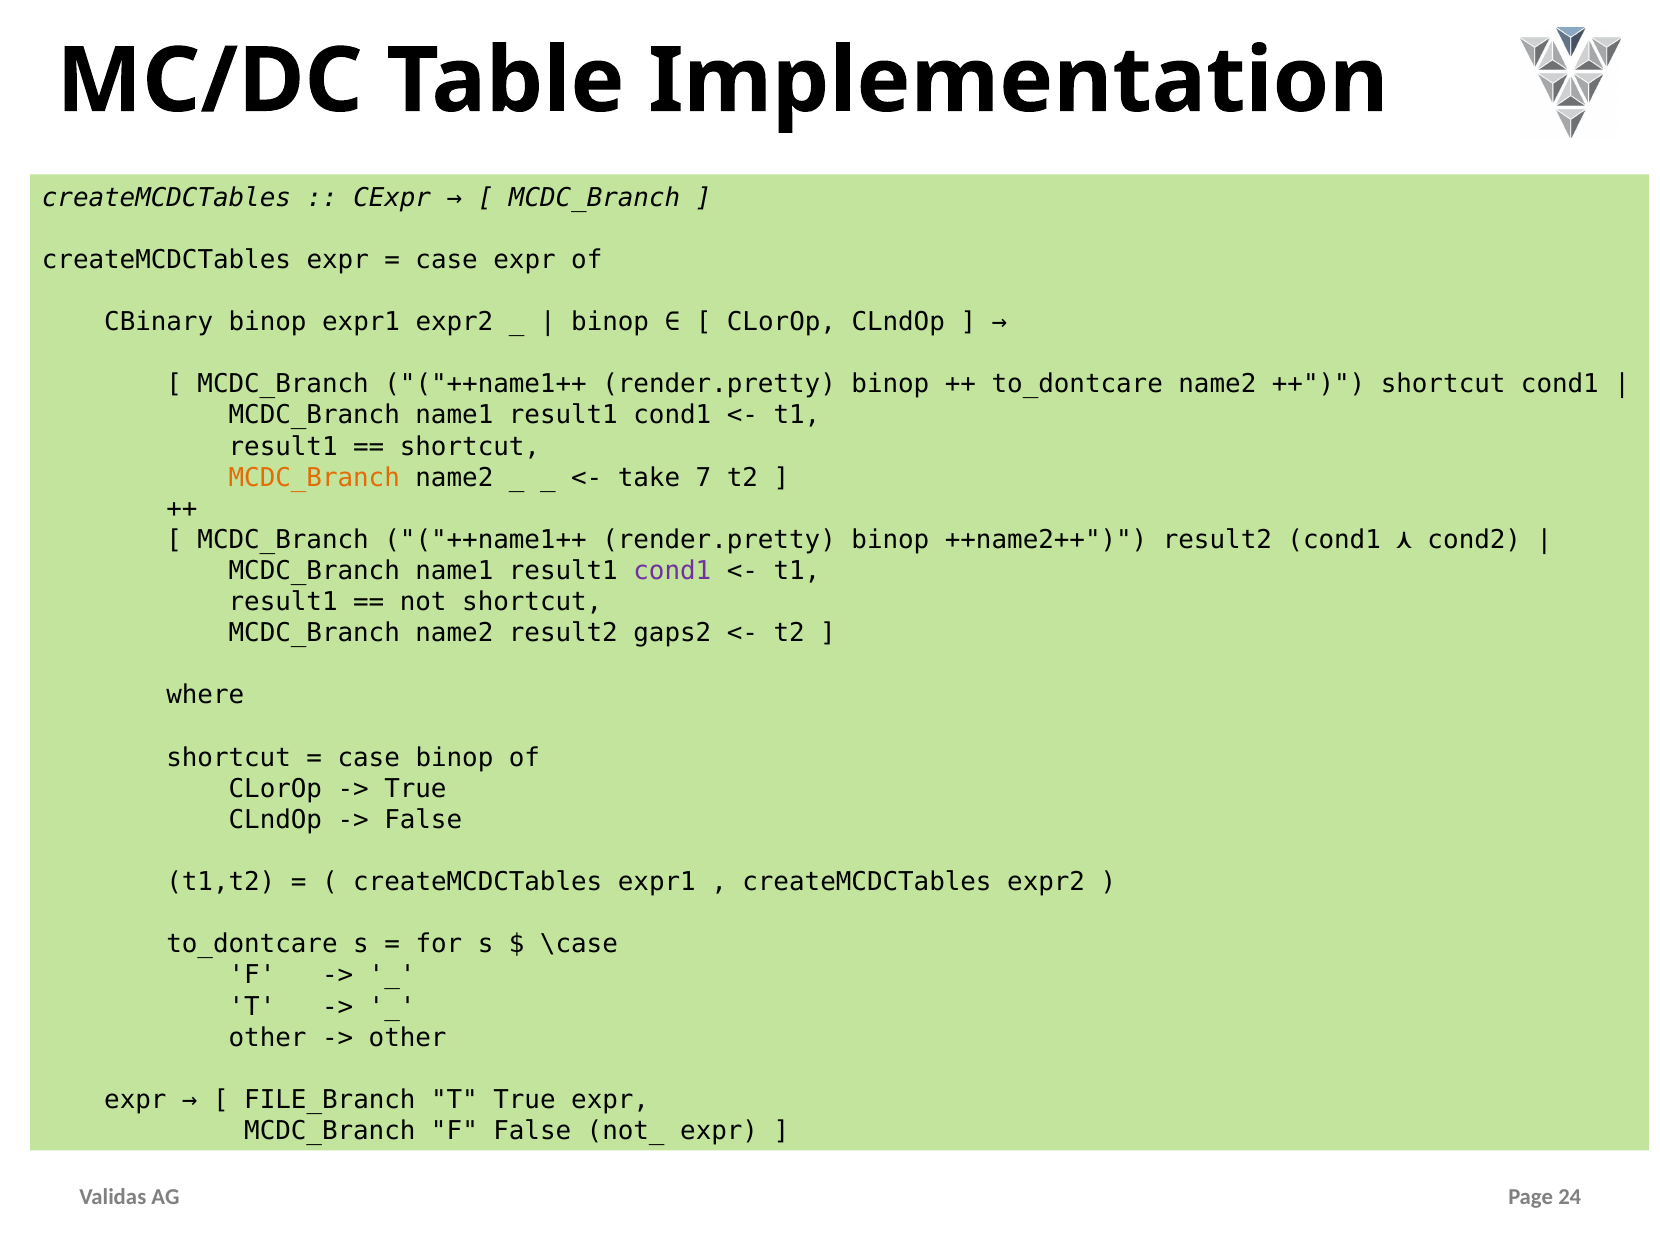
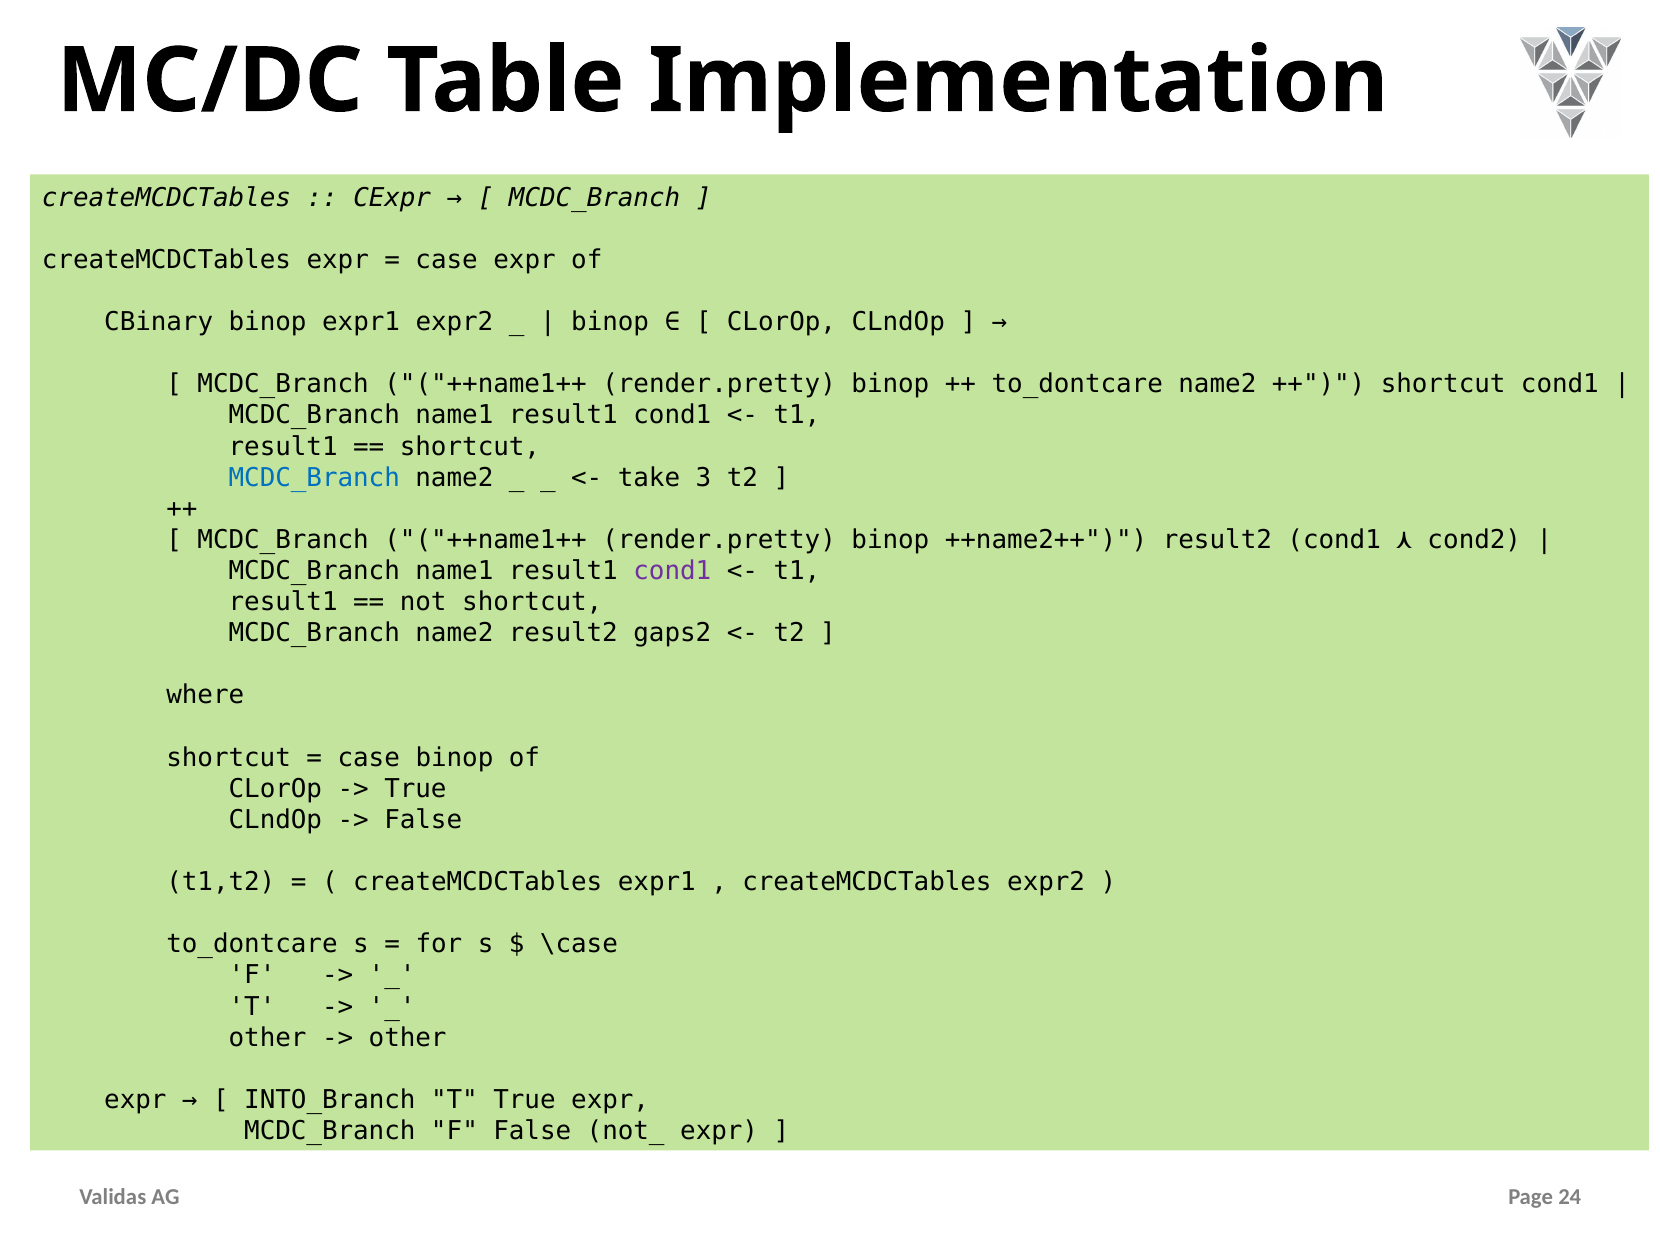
MCDC_Branch at (314, 478) colour: orange -> blue
7: 7 -> 3
FILE_Branch: FILE_Branch -> INTO_Branch
